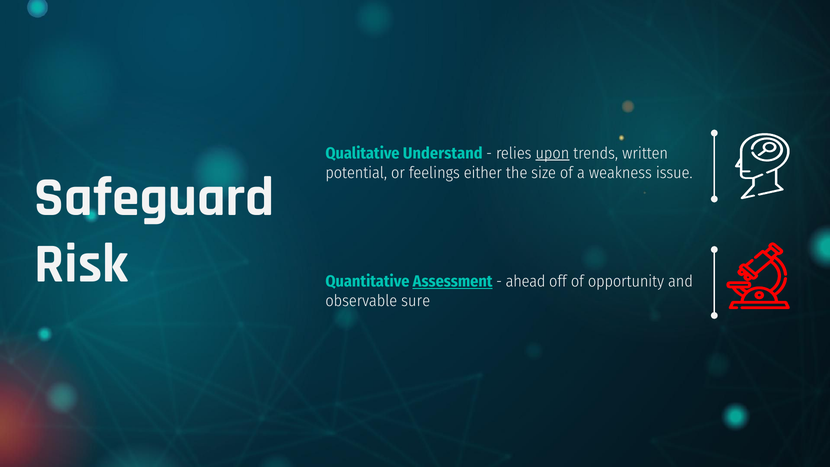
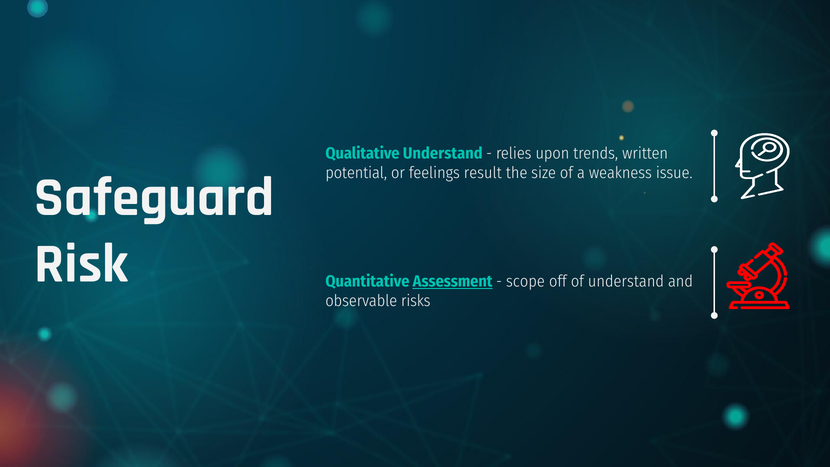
upon underline: present -> none
either: either -> result
ahead: ahead -> scope
of opportunity: opportunity -> understand
sure: sure -> risks
